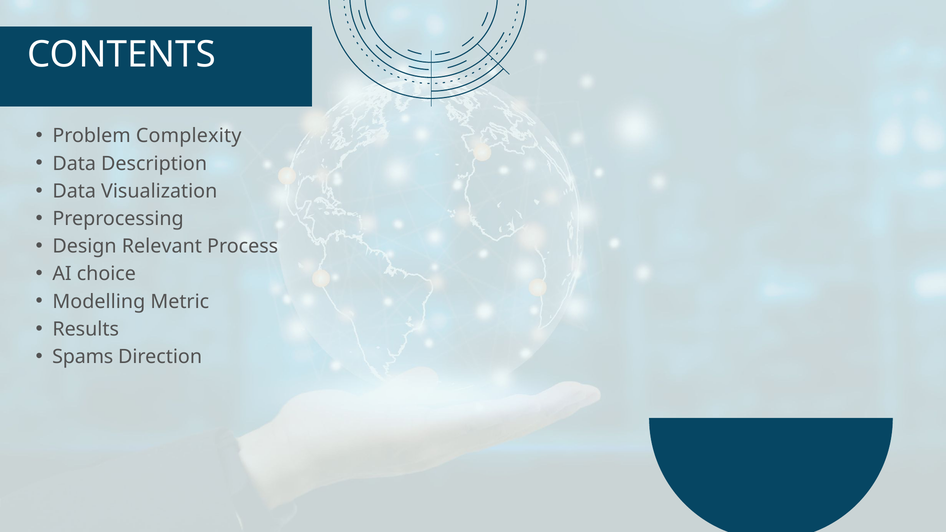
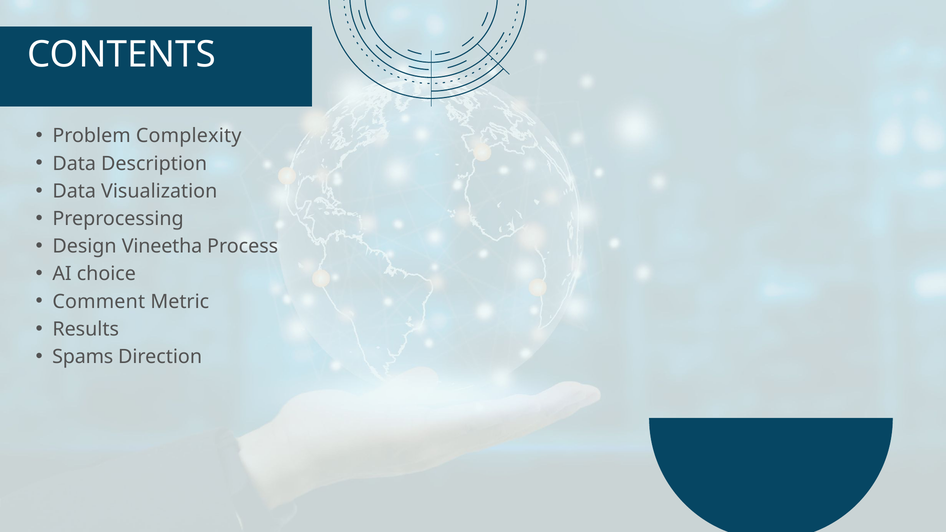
Relevant: Relevant -> Vineetha
Modelling: Modelling -> Comment
